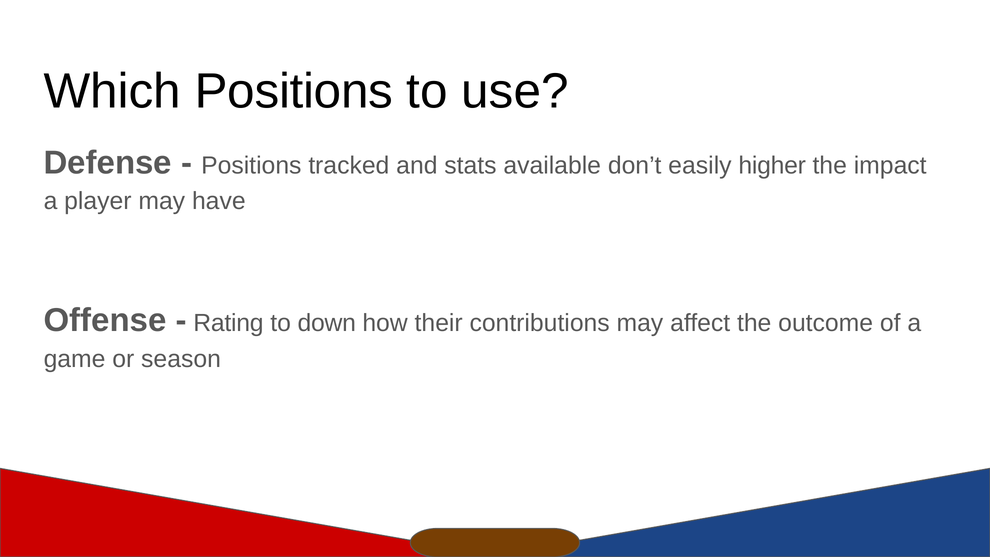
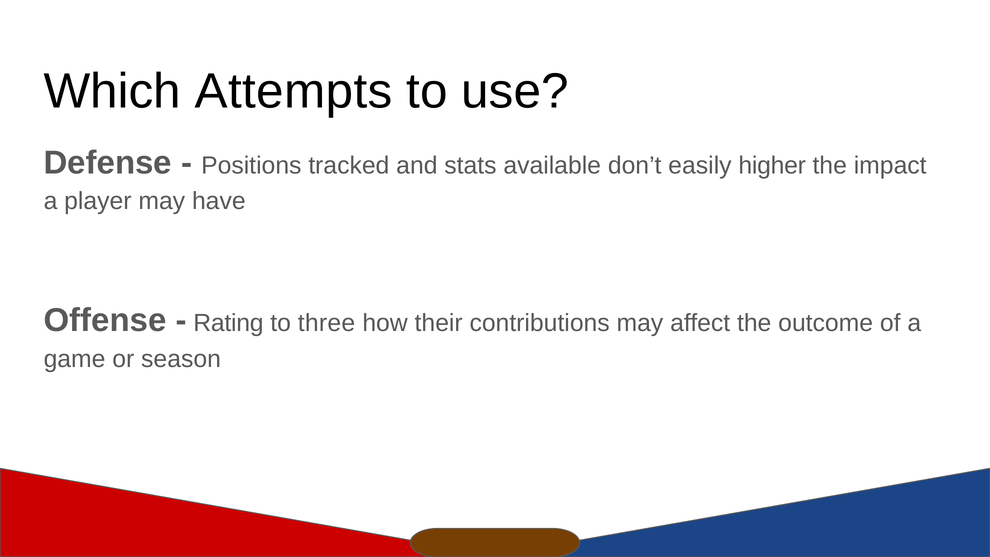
Which Positions: Positions -> Attempts
down: down -> three
